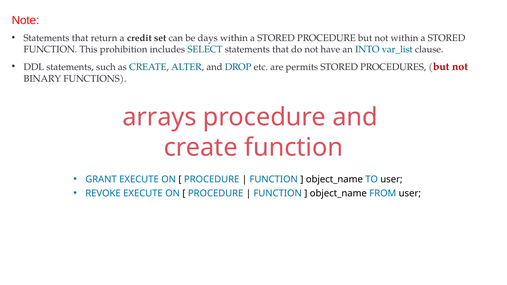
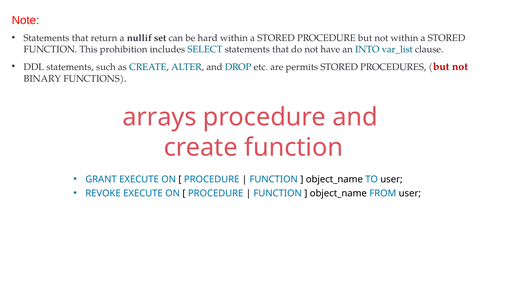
credit: credit -> nullif
days: days -> hard
